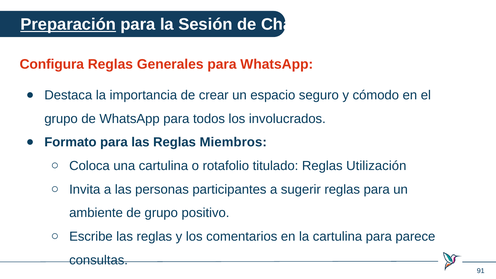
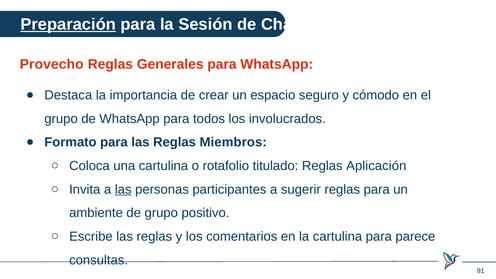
Configura: Configura -> Provecho
Utilización: Utilización -> Aplicación
las at (123, 189) underline: none -> present
